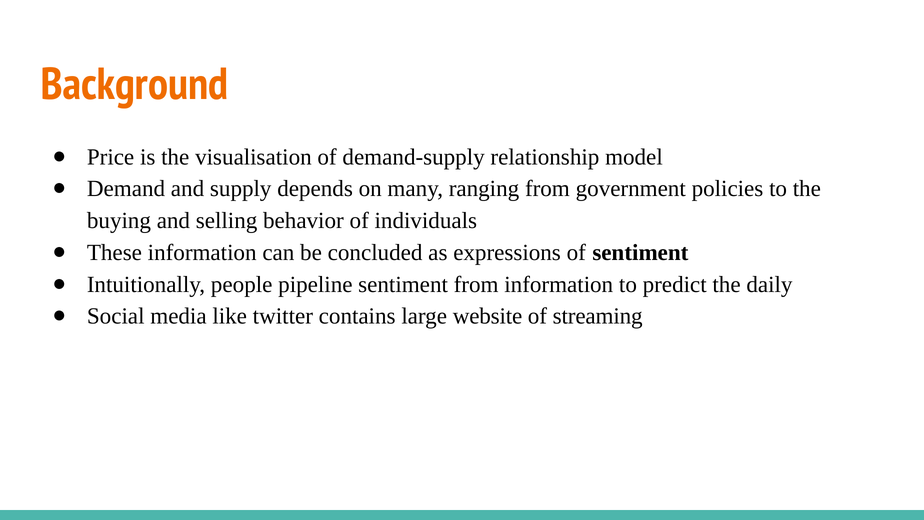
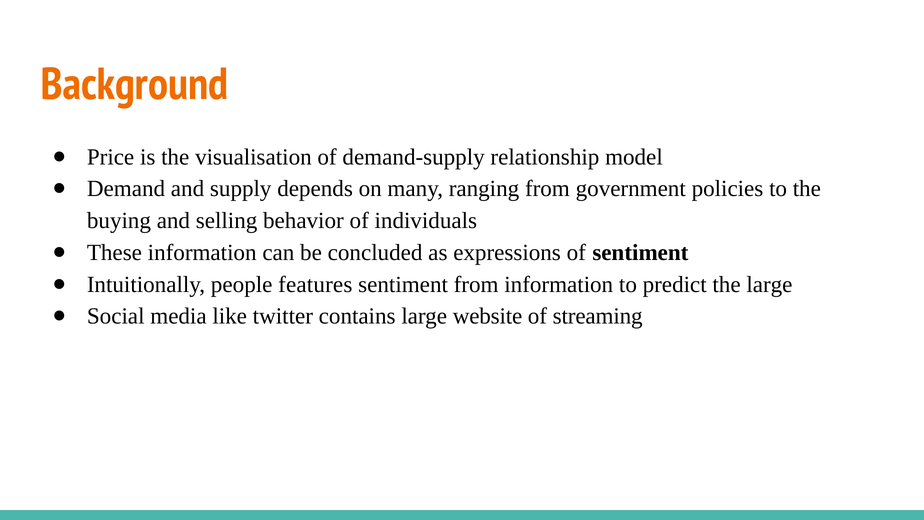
pipeline: pipeline -> features
the daily: daily -> large
